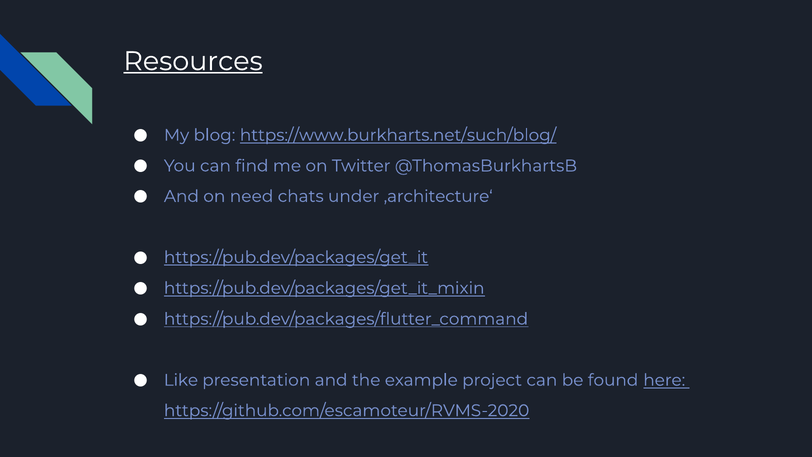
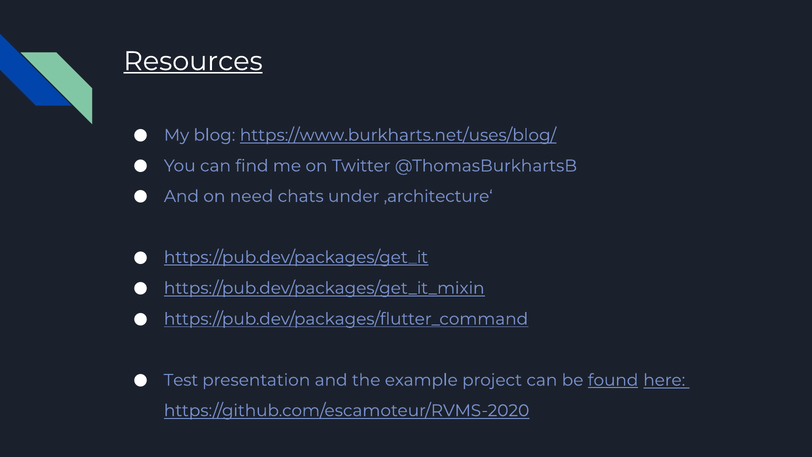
https://www.burkharts.net/such/blog/: https://www.burkharts.net/such/blog/ -> https://www.burkharts.net/uses/blog/
Like: Like -> Test
found underline: none -> present
